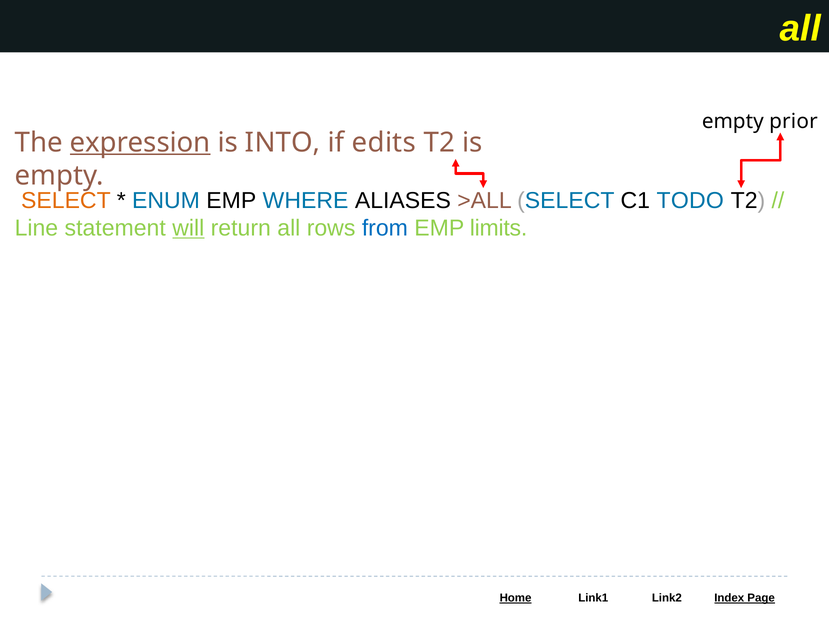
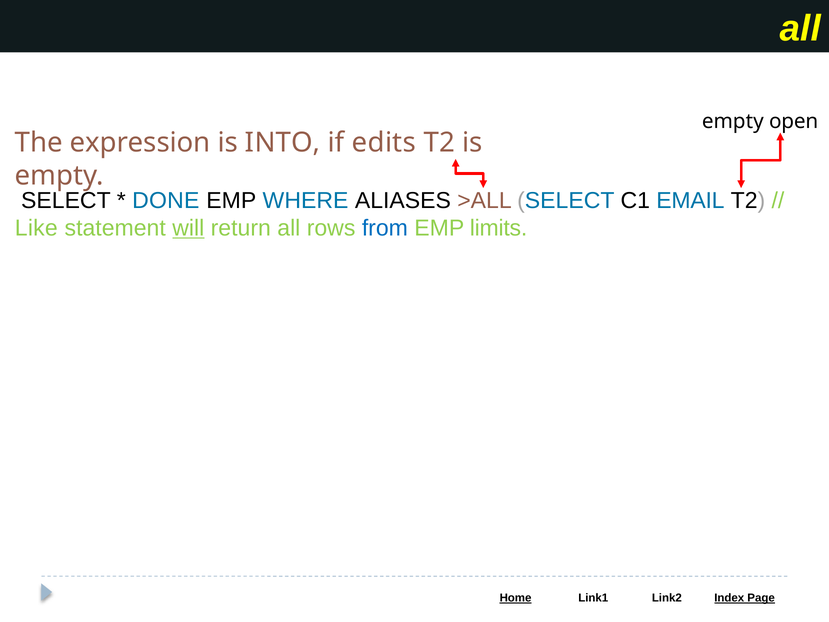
prior: prior -> open
expression underline: present -> none
SELECT at (66, 200) colour: orange -> black
ENUM: ENUM -> DONE
TODO: TODO -> EMAIL
Line: Line -> Like
